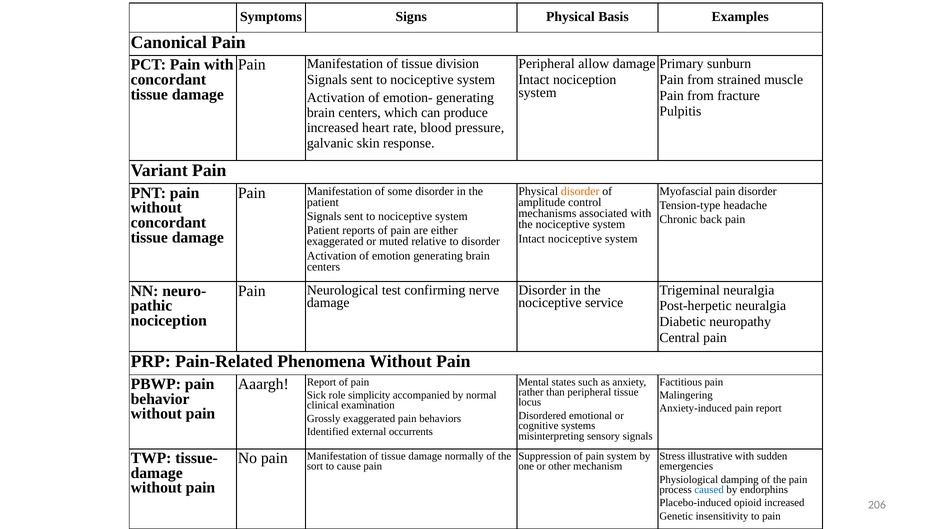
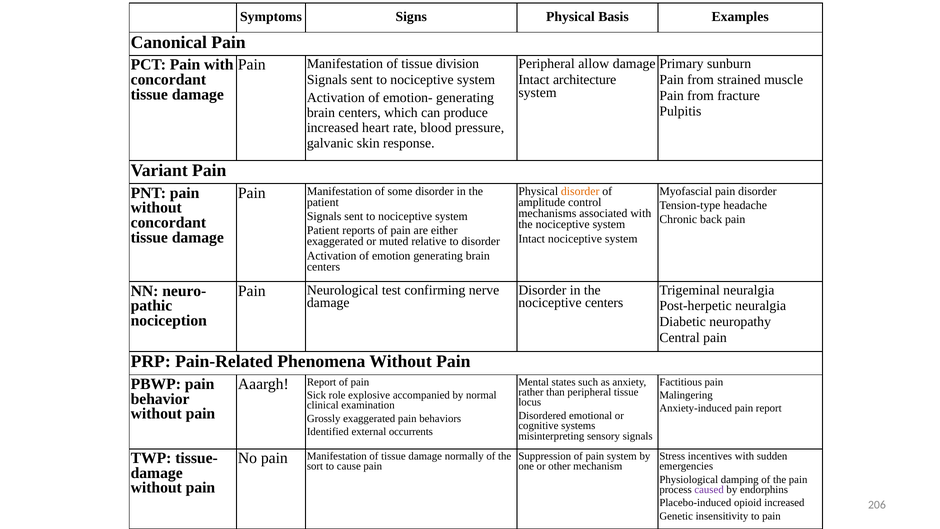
Intact nociception: nociception -> architecture
nociceptive service: service -> centers
simplicity: simplicity -> explosive
illustrative: illustrative -> incentives
caused colour: blue -> purple
